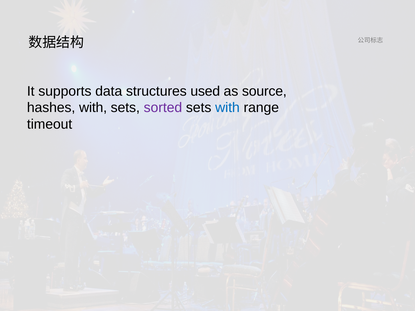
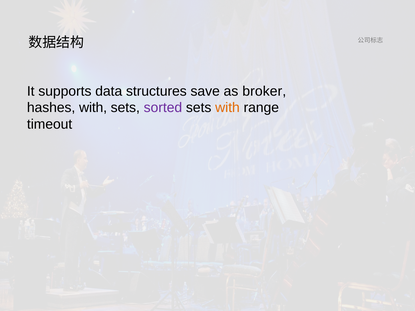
used: used -> save
source: source -> broker
with at (227, 108) colour: blue -> orange
